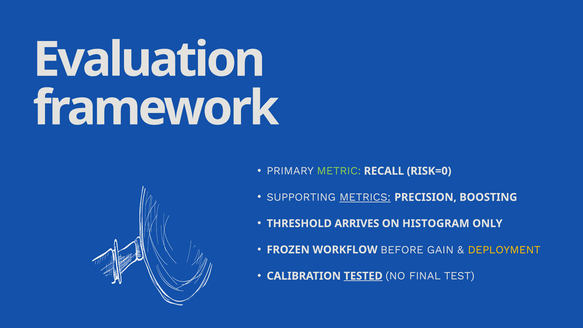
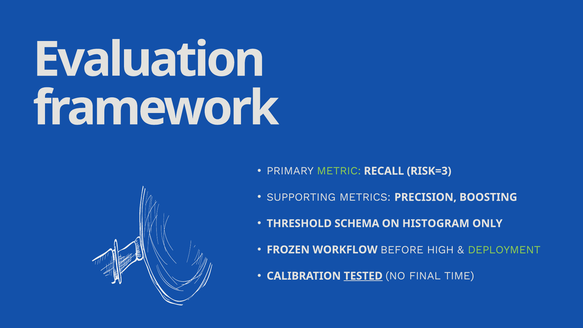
RISK=0: RISK=0 -> RISK=3
METRICS underline: present -> none
ARRIVES: ARRIVES -> SCHEMA
GAIN: GAIN -> HIGH
DEPLOYMENT colour: yellow -> light green
TEST: TEST -> TIME
